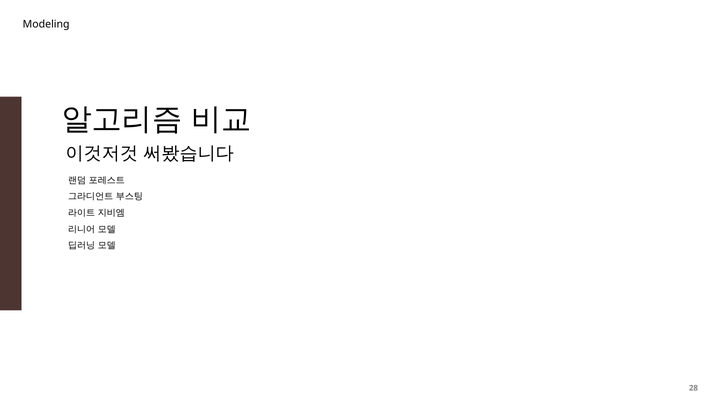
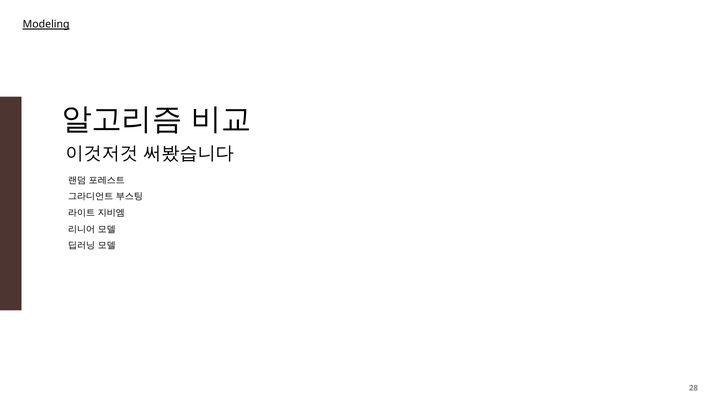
Modeling underline: none -> present
